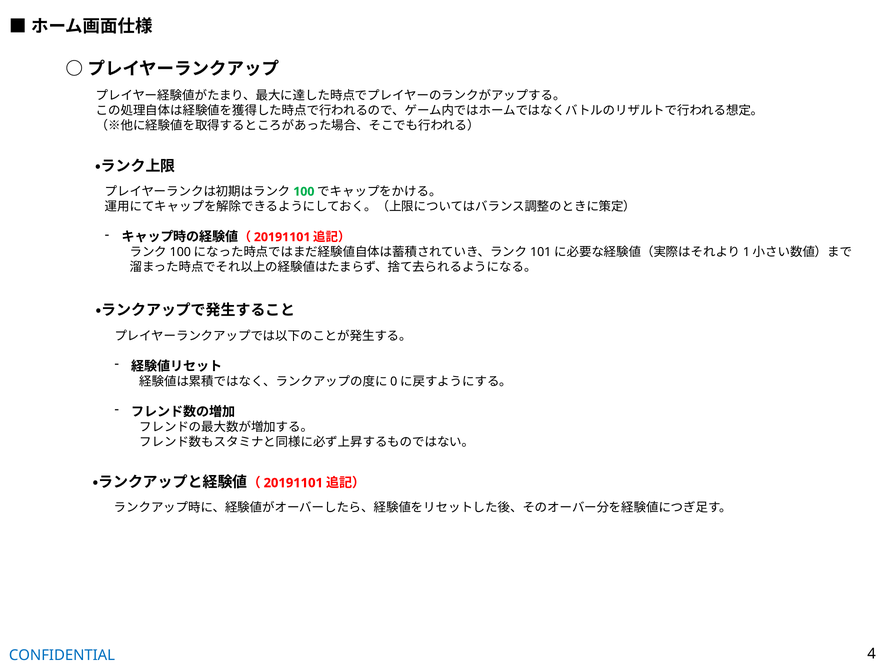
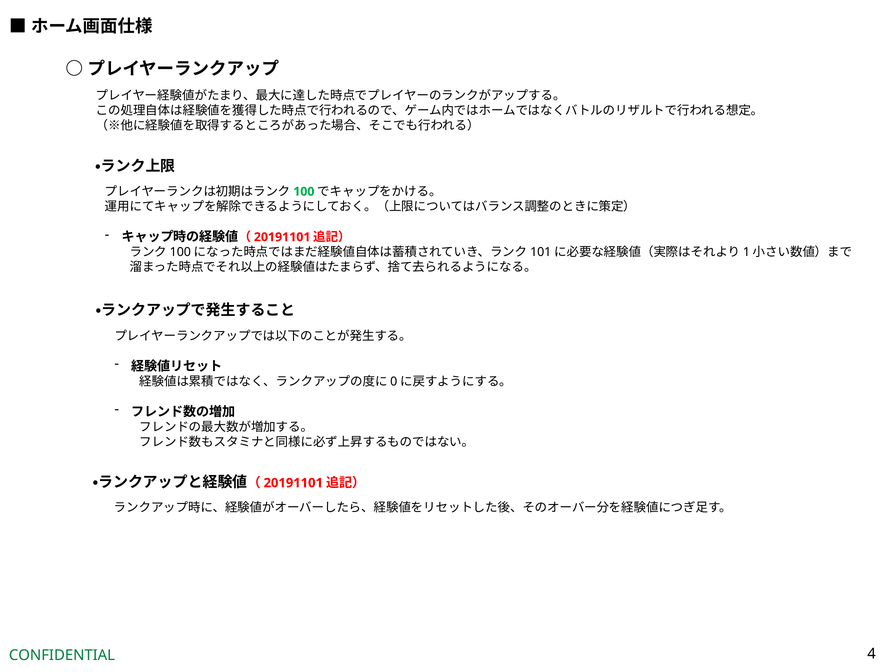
CONFIDENTIAL colour: blue -> green
